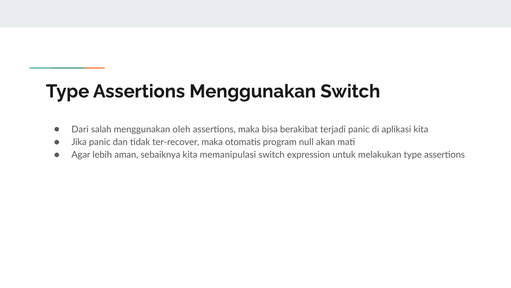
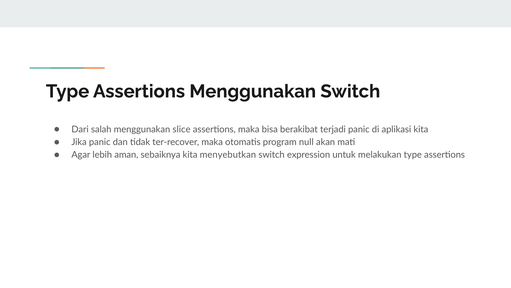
oleh: oleh -> slice
memanipulasi: memanipulasi -> menyebutkan
